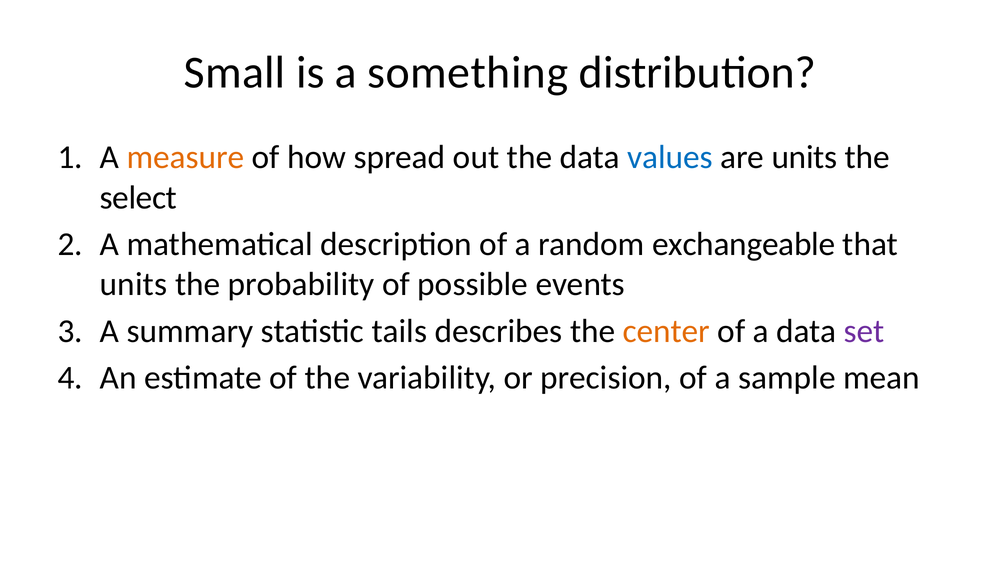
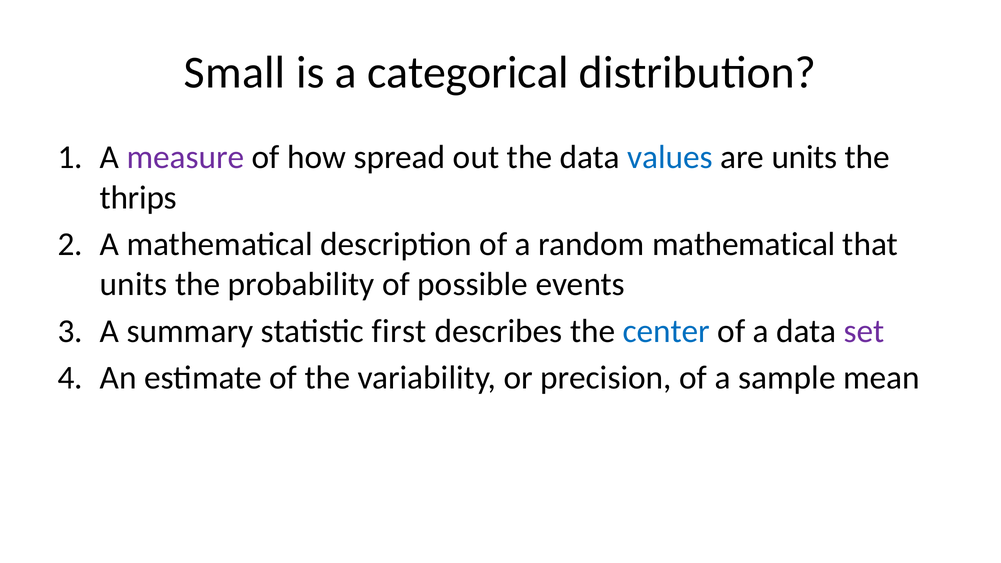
something: something -> categorical
measure colour: orange -> purple
select: select -> thrips
random exchangeable: exchangeable -> mathematical
tails: tails -> first
center colour: orange -> blue
